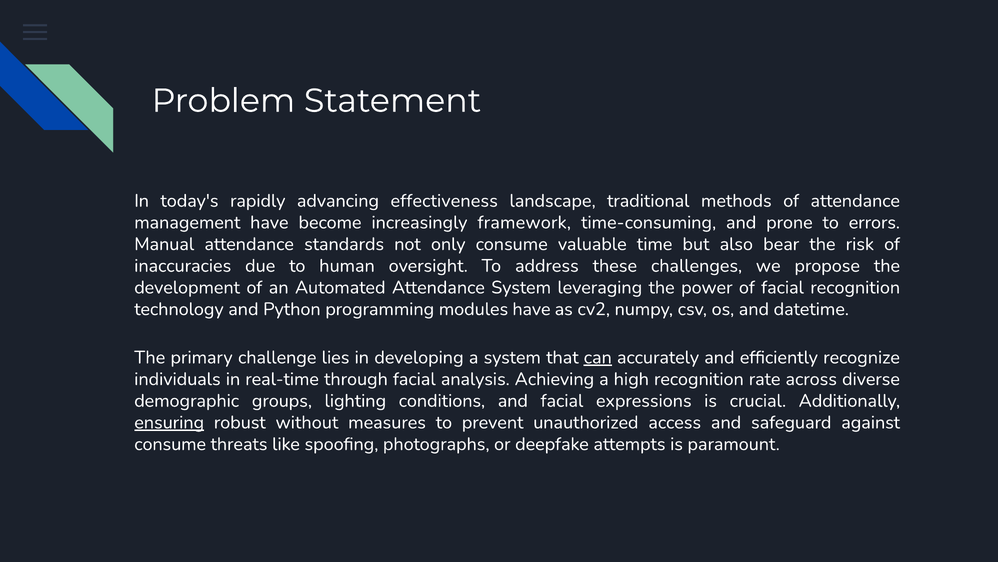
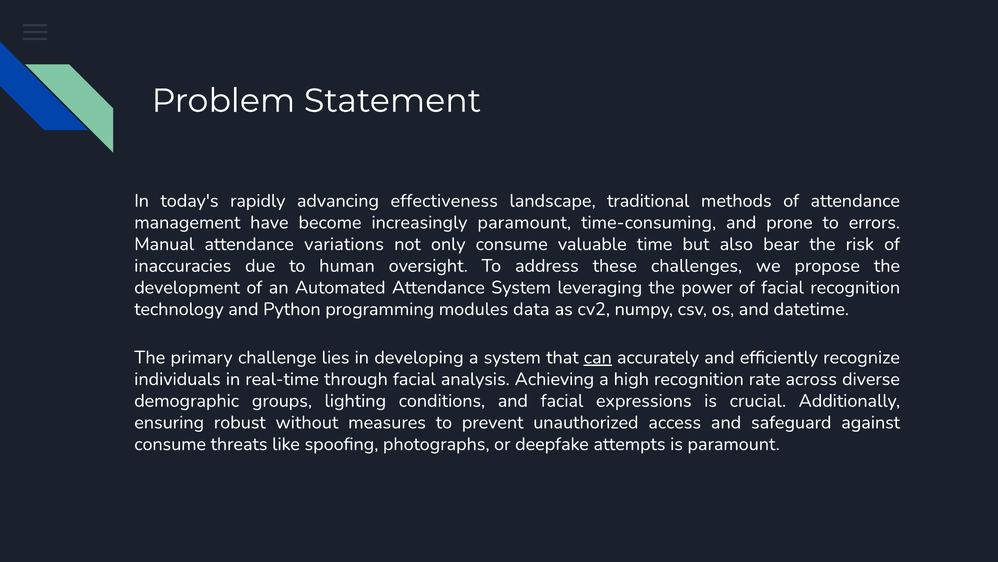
increasingly framework: framework -> paramount
standards: standards -> variations
modules have: have -> data
ensuring underline: present -> none
